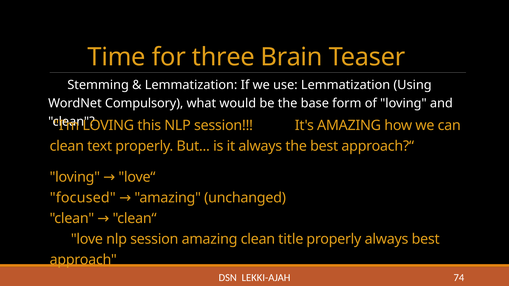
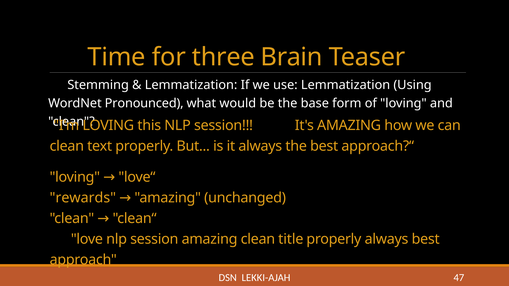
Compulsory: Compulsory -> Pronounced
focused: focused -> rewards
74: 74 -> 47
